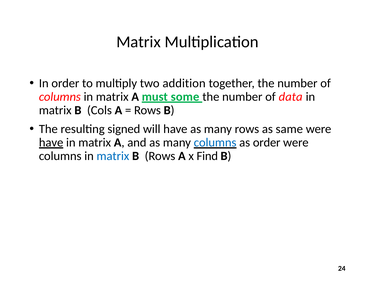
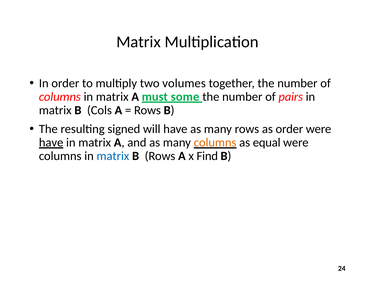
addition: addition -> volumes
data: data -> pairs
as same: same -> order
columns at (215, 143) colour: blue -> orange
as order: order -> equal
